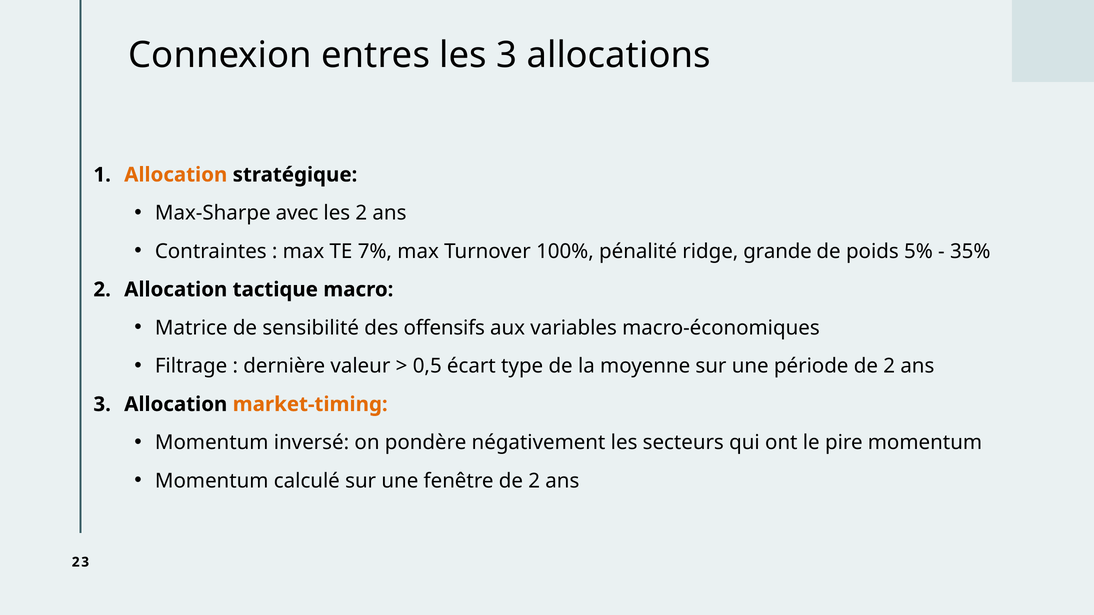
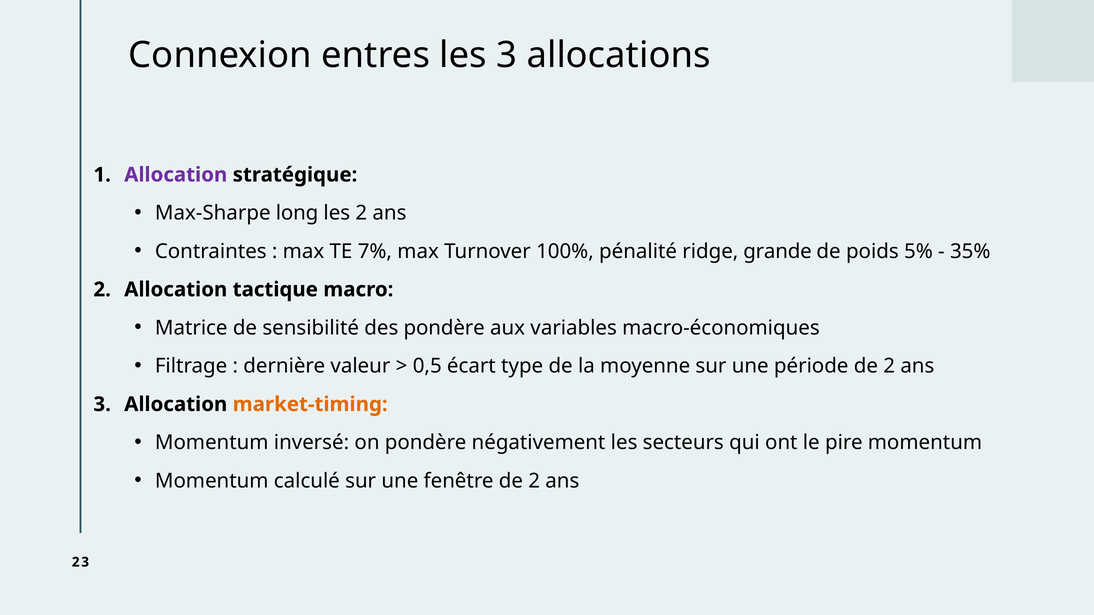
Allocation at (176, 175) colour: orange -> purple
avec: avec -> long
des offensifs: offensifs -> pondère
